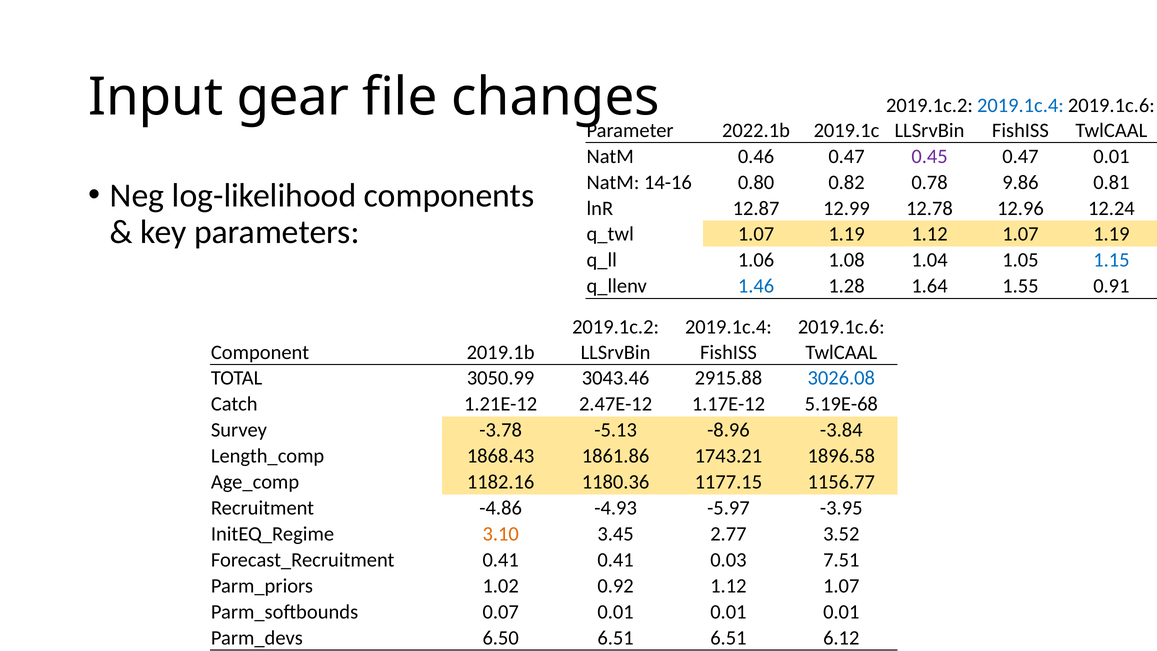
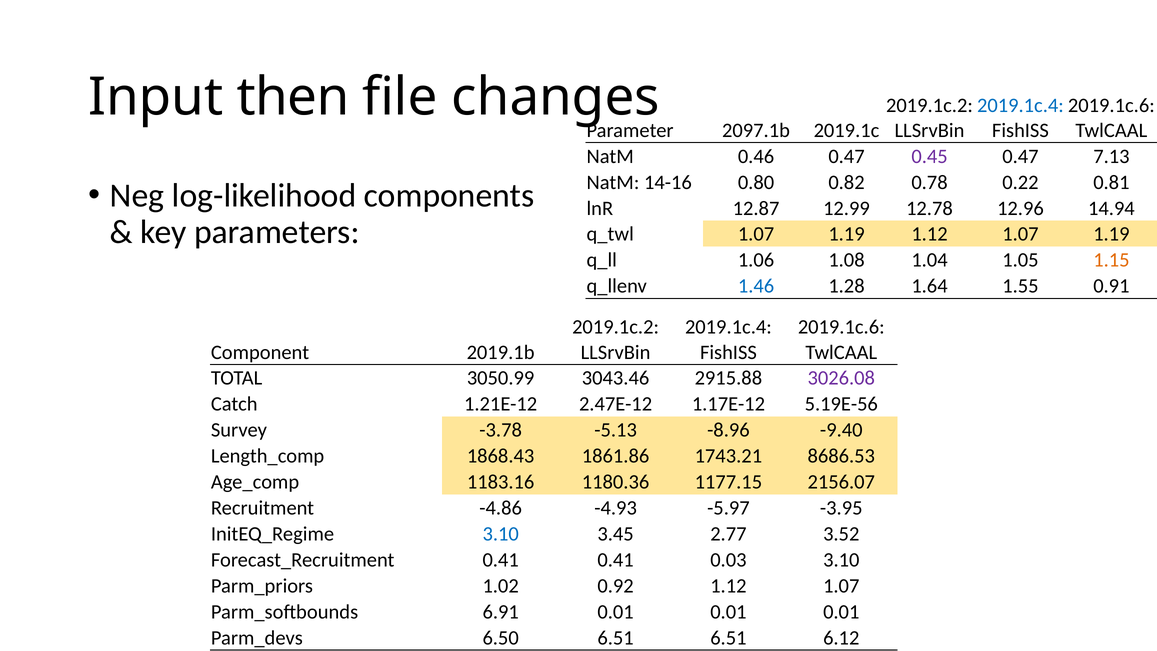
gear: gear -> then
2022.1b: 2022.1b -> 2097.1b
0.47 0.01: 0.01 -> 7.13
9.86: 9.86 -> 0.22
12.24: 12.24 -> 14.94
1.15 colour: blue -> orange
3026.08 colour: blue -> purple
5.19E-68: 5.19E-68 -> 5.19E-56
-3.84: -3.84 -> -9.40
1896.58: 1896.58 -> 8686.53
1182.16: 1182.16 -> 1183.16
1156.77: 1156.77 -> 2156.07
3.10 at (501, 534) colour: orange -> blue
0.03 7.51: 7.51 -> 3.10
0.07: 0.07 -> 6.91
